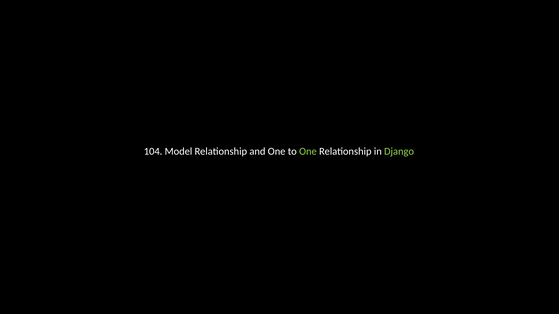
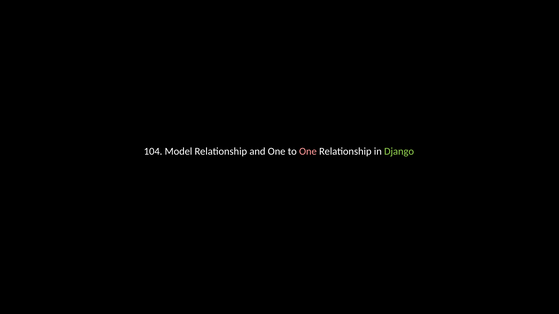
One at (308, 151) colour: light green -> pink
